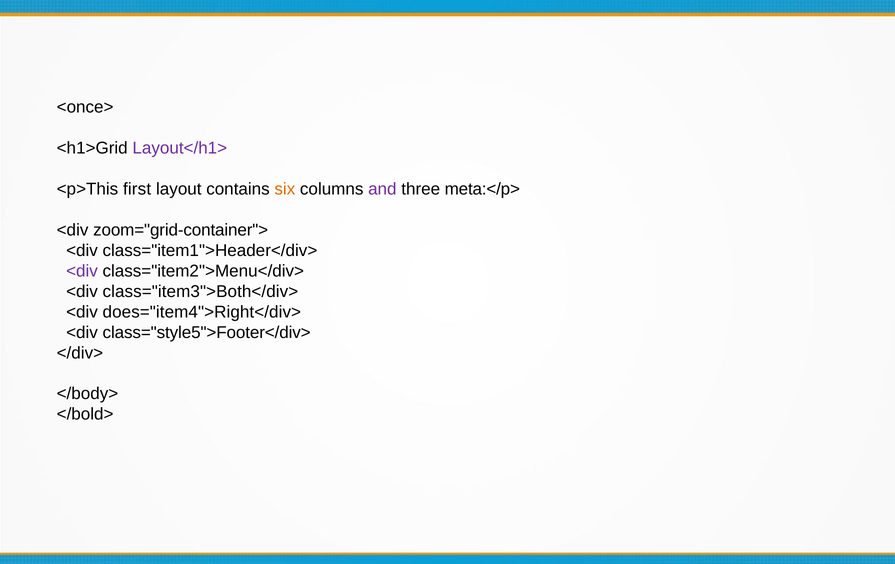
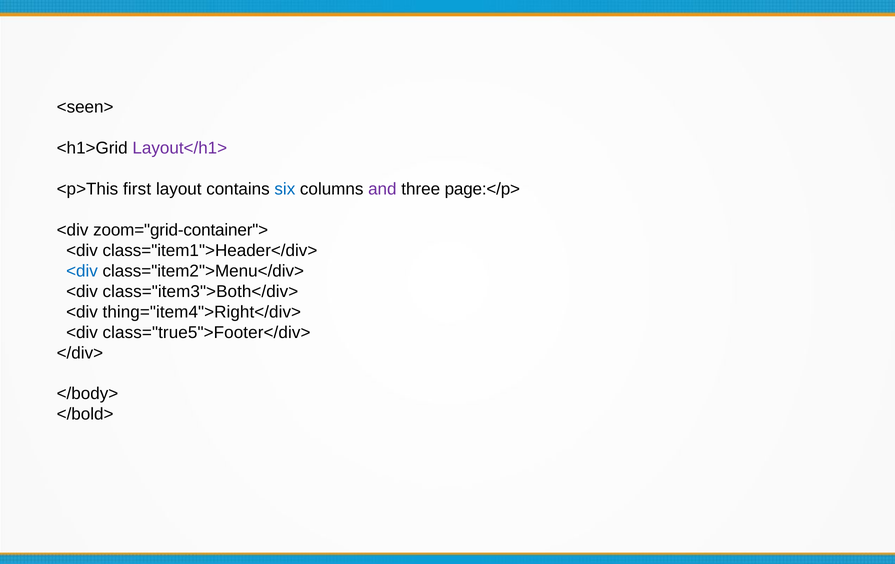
<once>: <once> -> <seen>
six colour: orange -> blue
meta:</p>: meta:</p> -> page:</p>
<div at (82, 271) colour: purple -> blue
does="item4">Right</div>: does="item4">Right</div> -> thing="item4">Right</div>
class="style5">Footer</div>: class="style5">Footer</div> -> class="true5">Footer</div>
